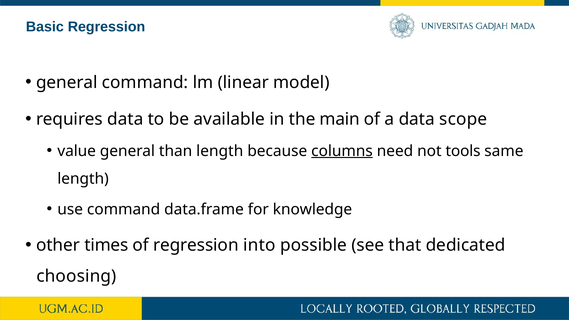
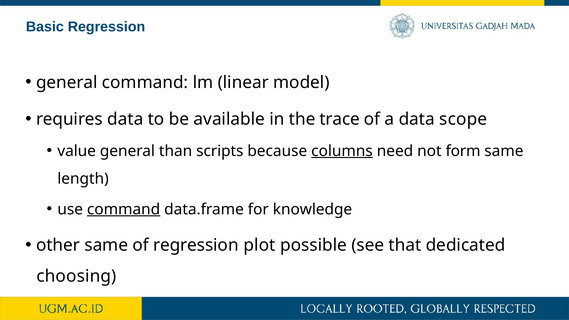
main: main -> trace
than length: length -> scripts
tools: tools -> form
command at (124, 209) underline: none -> present
other times: times -> same
into: into -> plot
